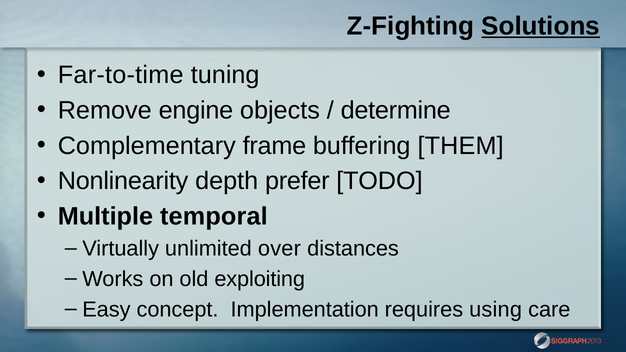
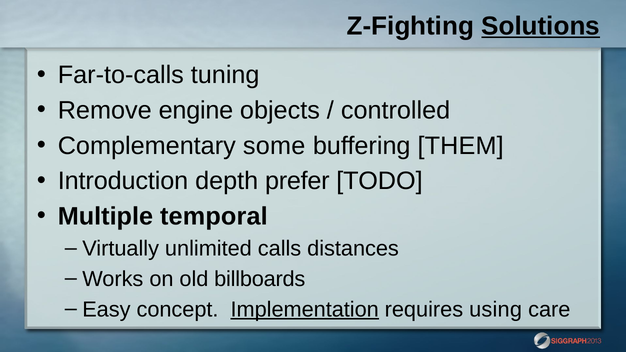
Far-to-time: Far-to-time -> Far-to-calls
determine: determine -> controlled
frame: frame -> some
Nonlinearity: Nonlinearity -> Introduction
over: over -> calls
exploiting: exploiting -> billboards
Implementation underline: none -> present
